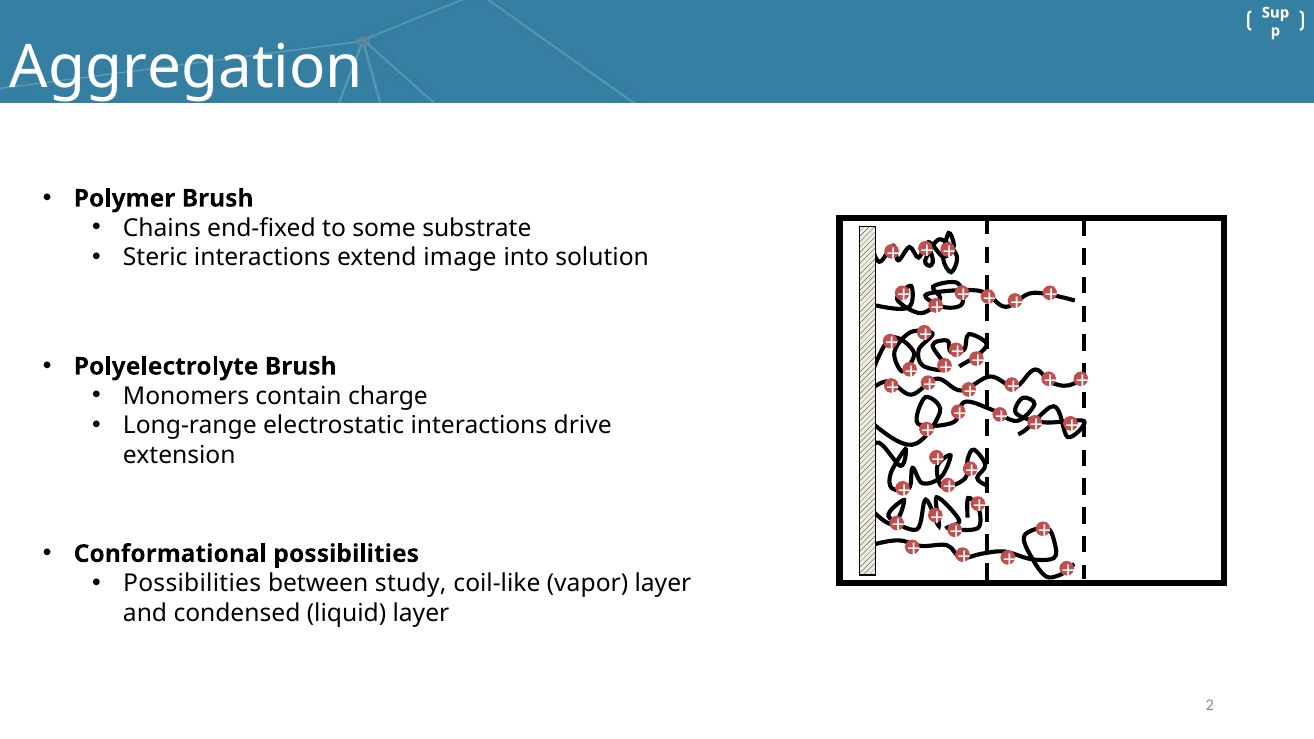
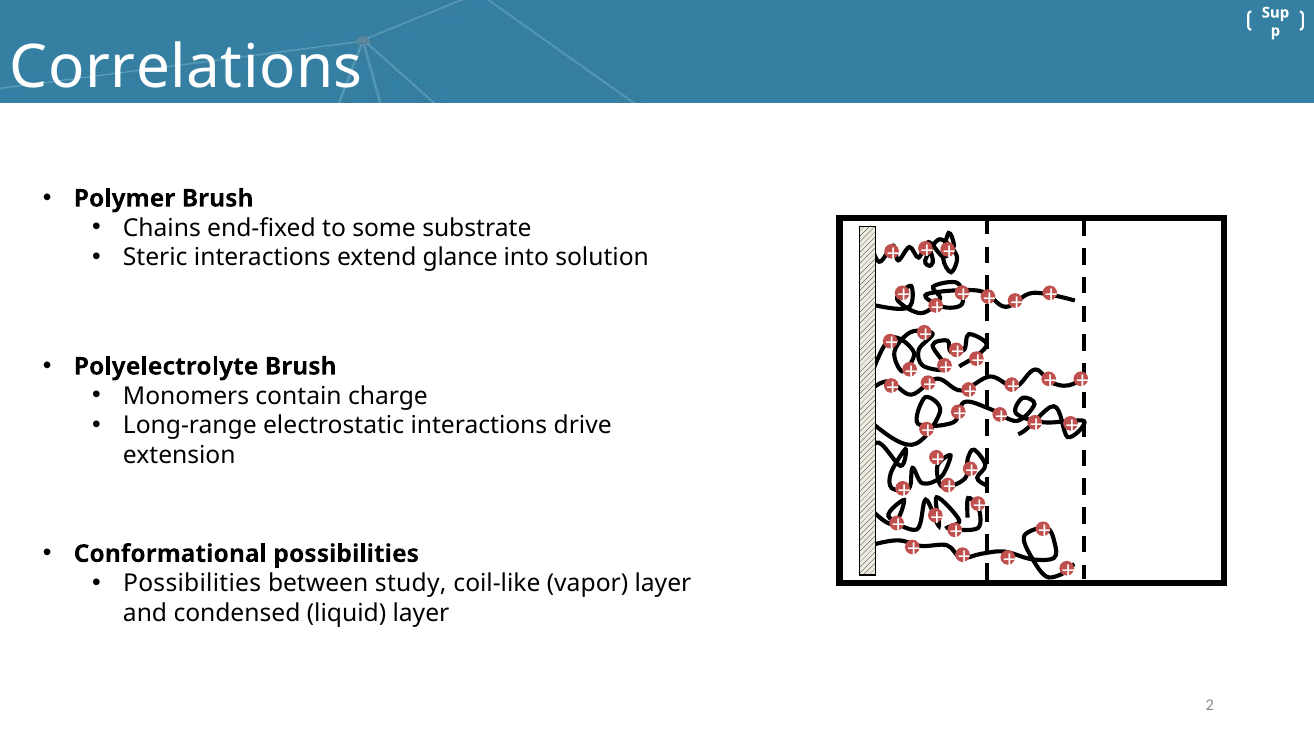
Aggregation: Aggregation -> Correlations
image: image -> glance
